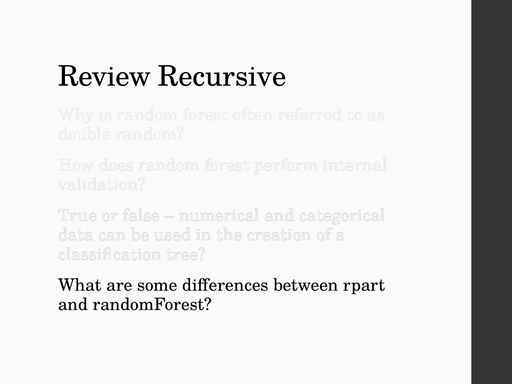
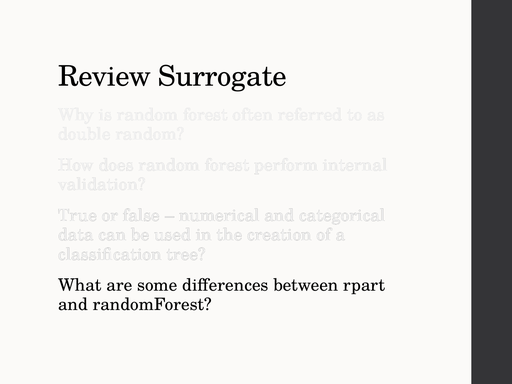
Recursive: Recursive -> Surrogate
